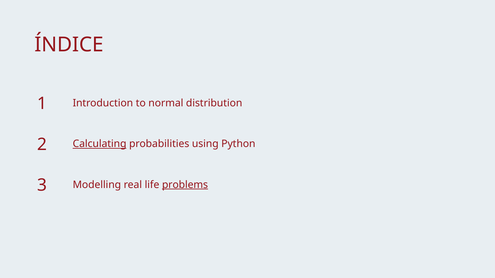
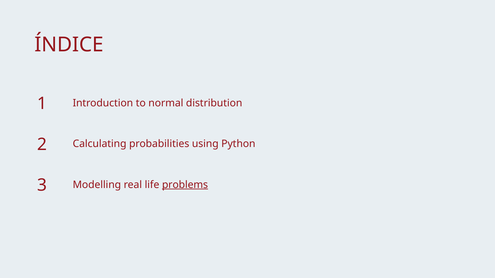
Calculating underline: present -> none
